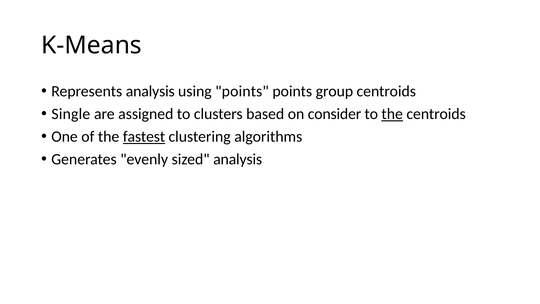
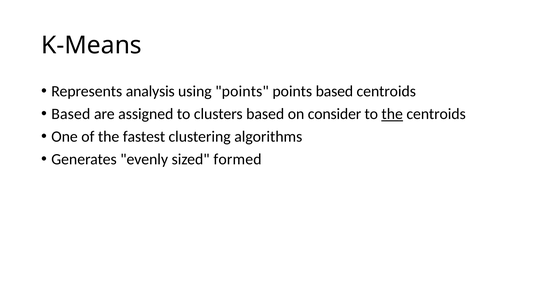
points group: group -> based
Single at (71, 114): Single -> Based
fastest underline: present -> none
sized analysis: analysis -> formed
